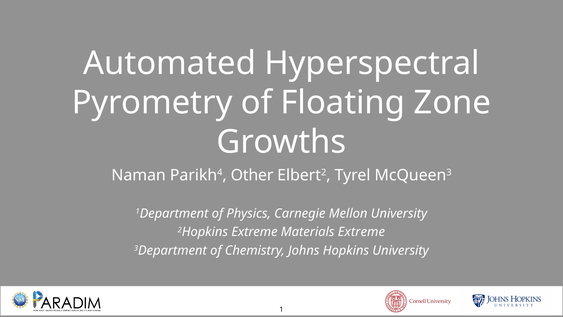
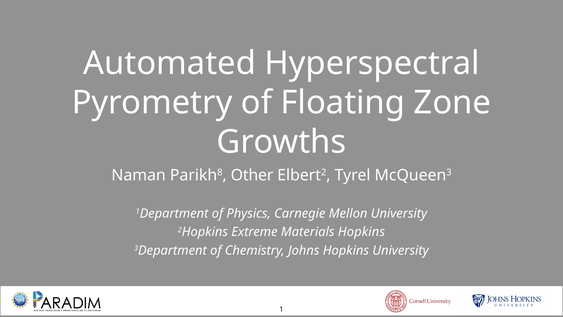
4: 4 -> 8
Materials Extreme: Extreme -> Hopkins
